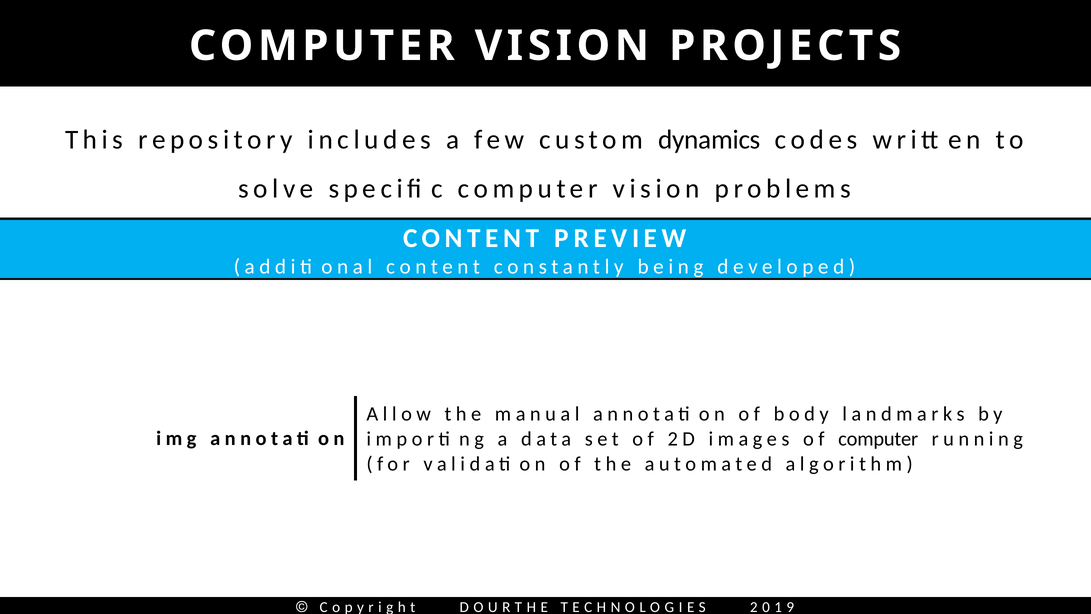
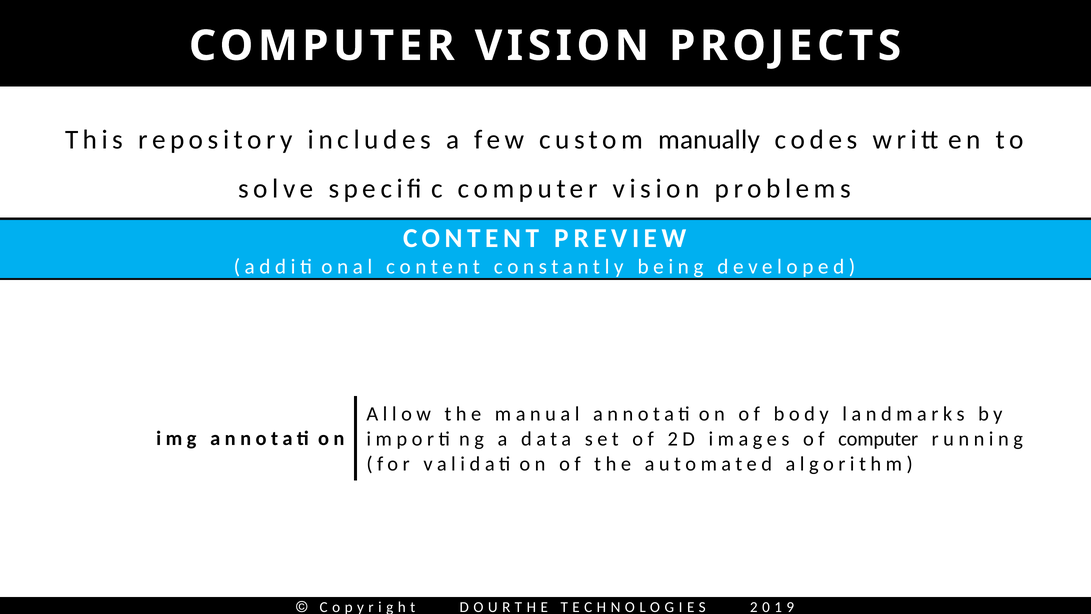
dynamics: dynamics -> manually
